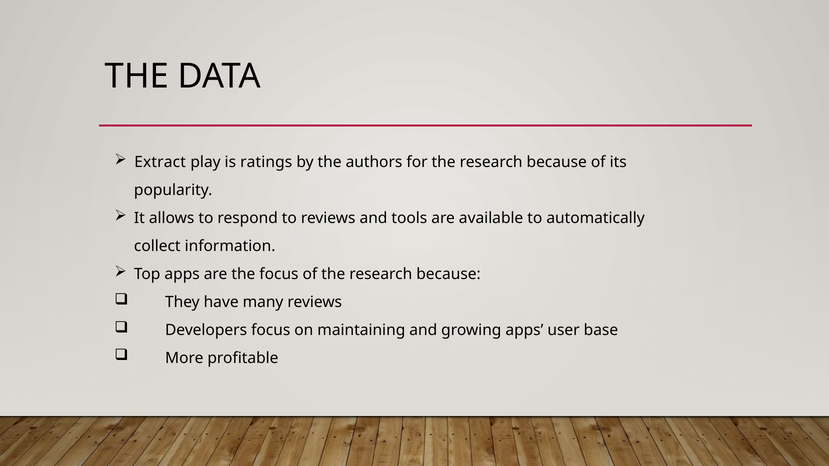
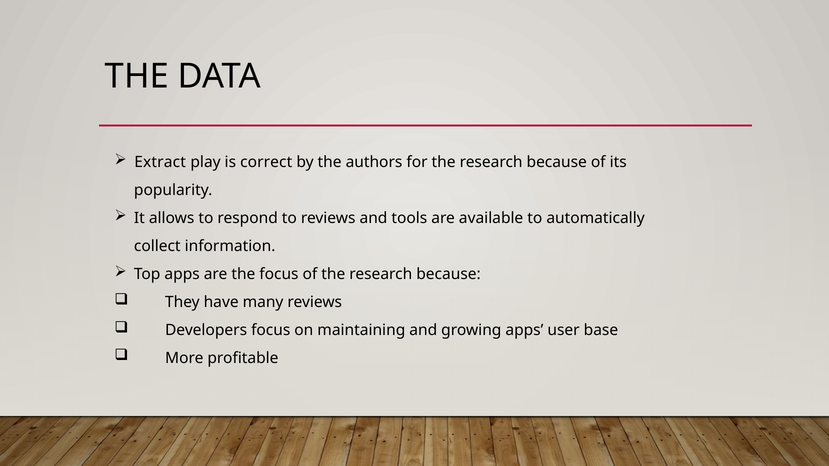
ratings: ratings -> correct
